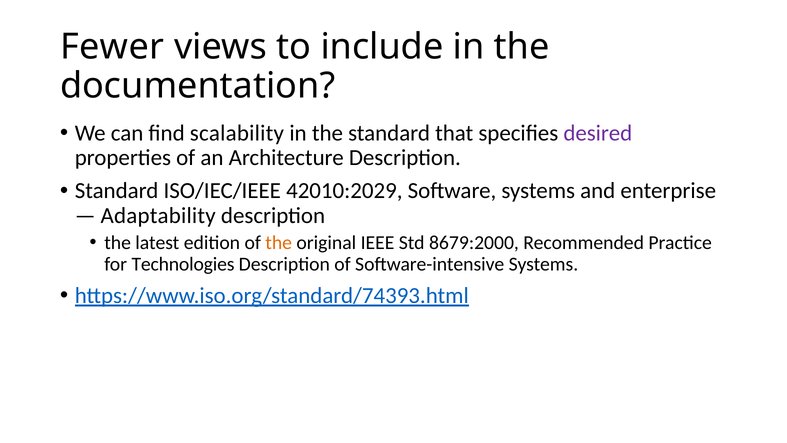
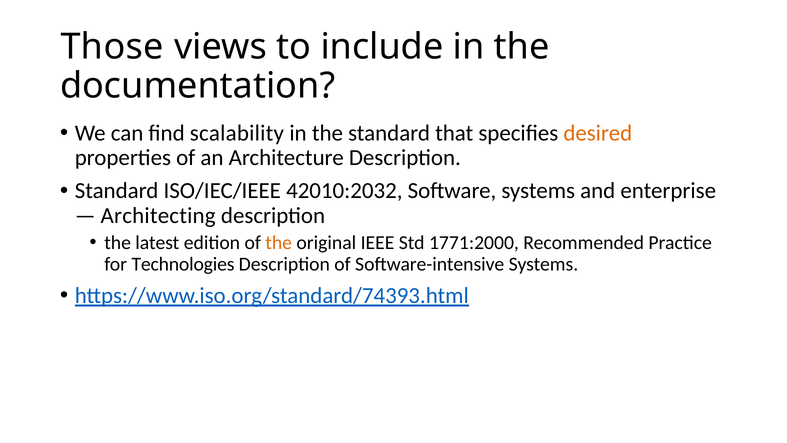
Fewer: Fewer -> Those
desired colour: purple -> orange
42010:2029: 42010:2029 -> 42010:2032
Adaptability: Adaptability -> Architecting
8679:2000: 8679:2000 -> 1771:2000
